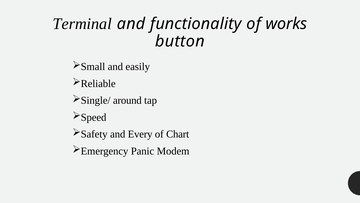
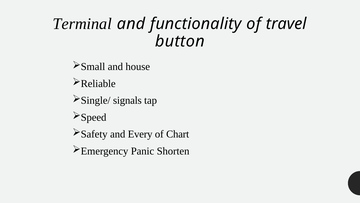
works: works -> travel
easily: easily -> house
around: around -> signals
Modem: Modem -> Shorten
